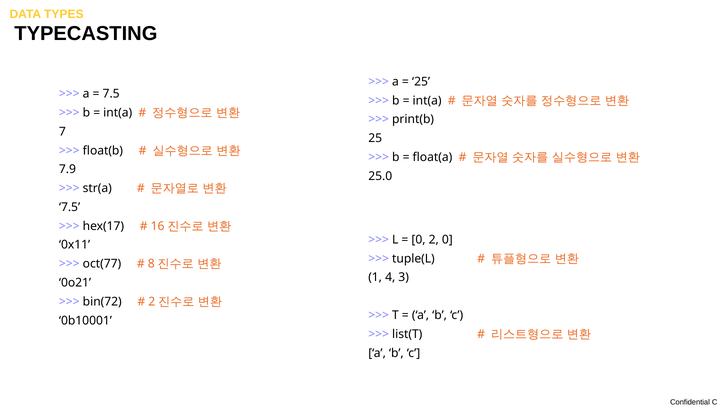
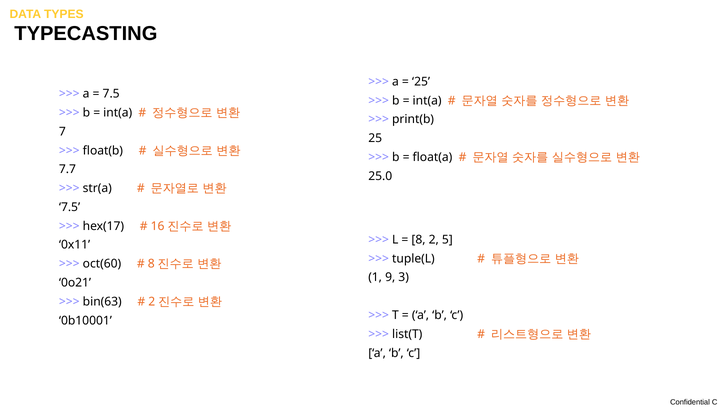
7.9: 7.9 -> 7.7
0 at (419, 239): 0 -> 8
2 0: 0 -> 5
oct(77: oct(77 -> oct(60
4: 4 -> 9
bin(72: bin(72 -> bin(63
